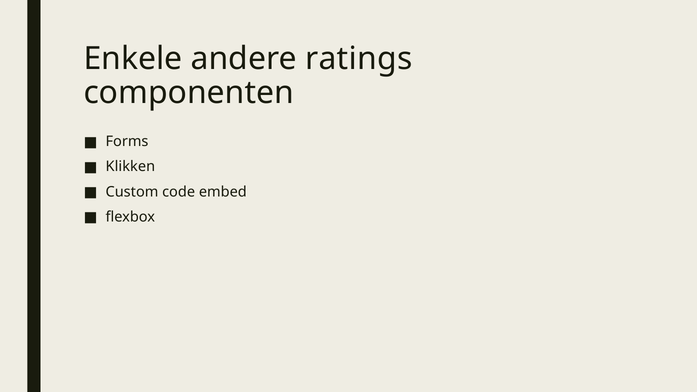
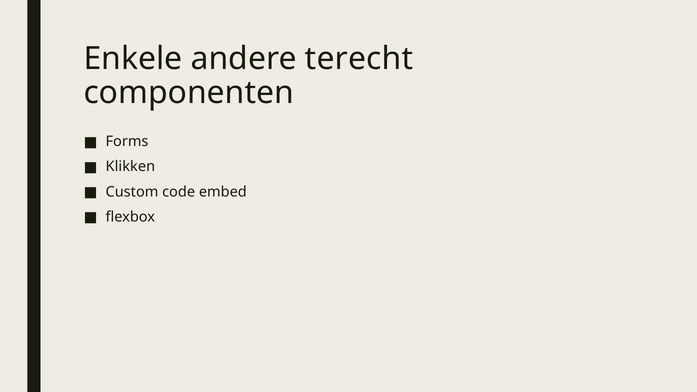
ratings: ratings -> terecht
